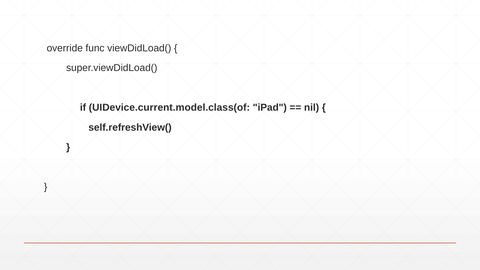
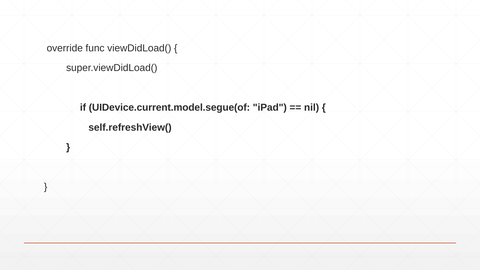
UIDevice.current.model.class(of: UIDevice.current.model.class(of -> UIDevice.current.model.segue(of
